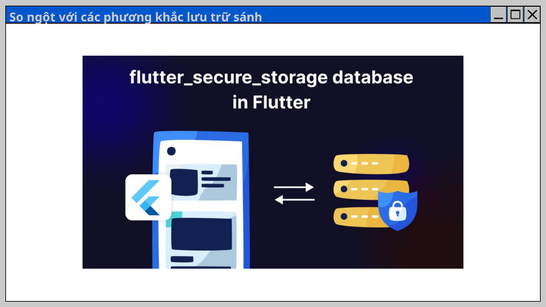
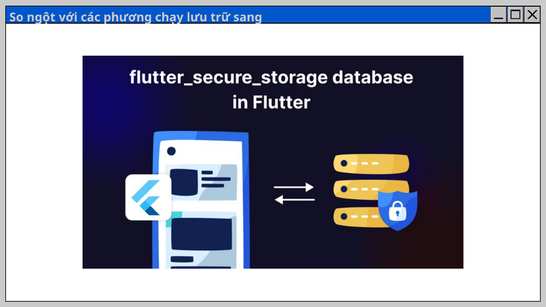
khắc: khắc -> chạy
sánh: sánh -> sang
